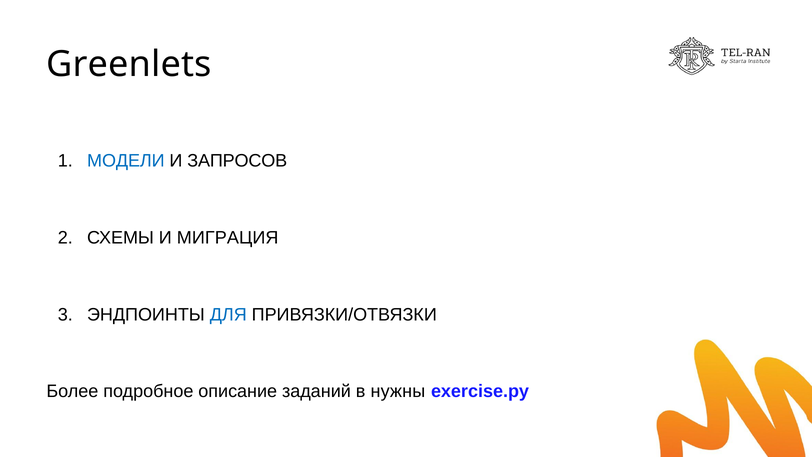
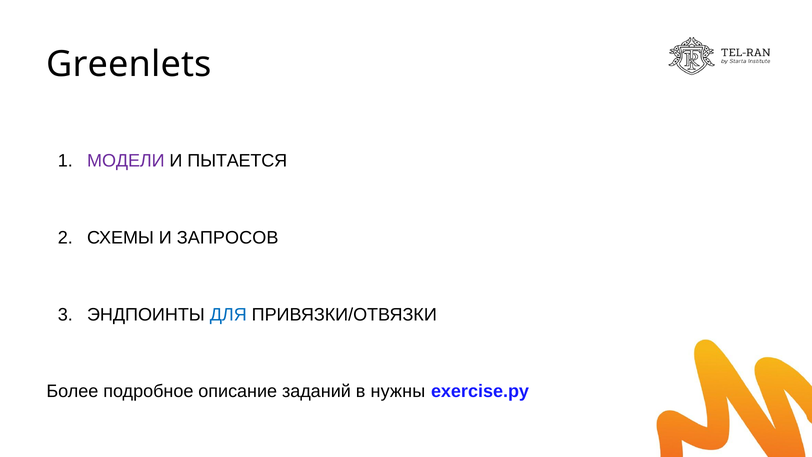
МОДЕЛИ colour: blue -> purple
ЗАПРОСОВ: ЗАПРОСОВ -> ПЫТАЕТСЯ
МИГРАЦИЯ: МИГРАЦИЯ -> ЗАПРОСОВ
